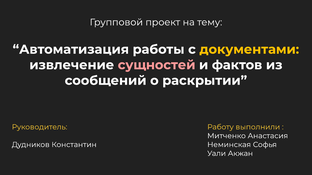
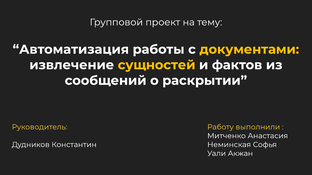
сущностей colour: pink -> yellow
